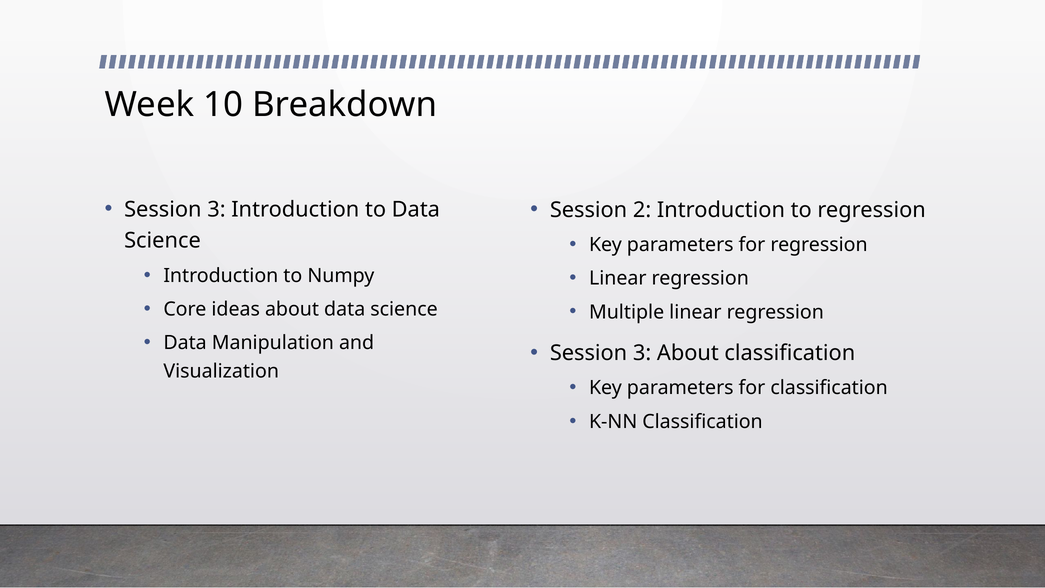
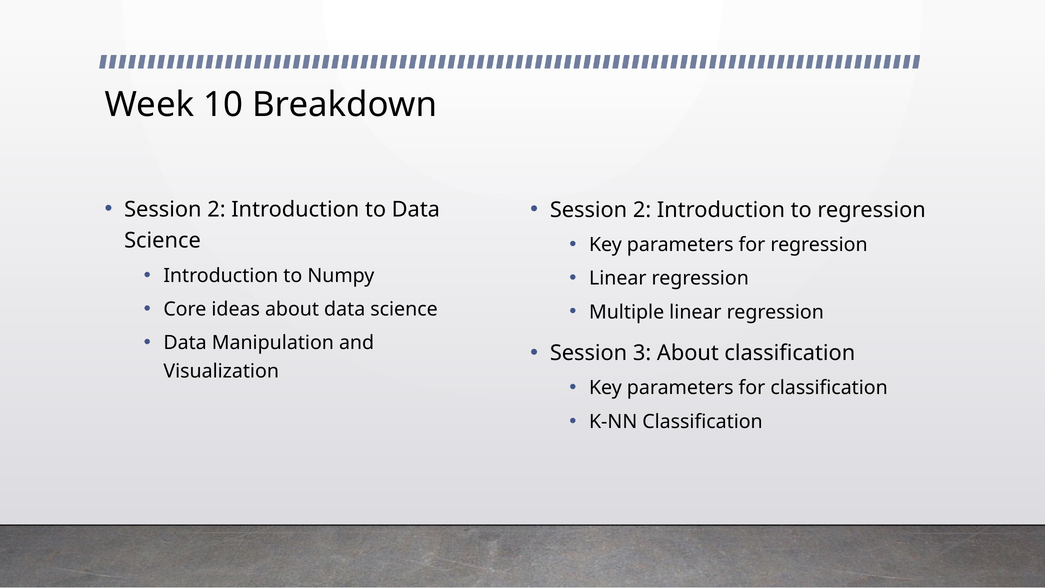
3 at (216, 209): 3 -> 2
